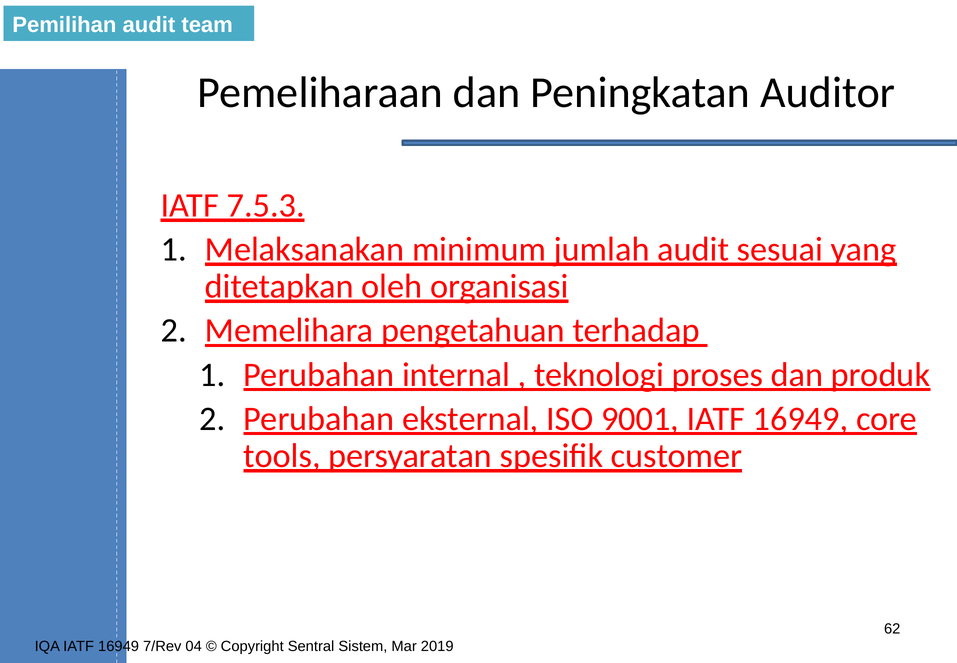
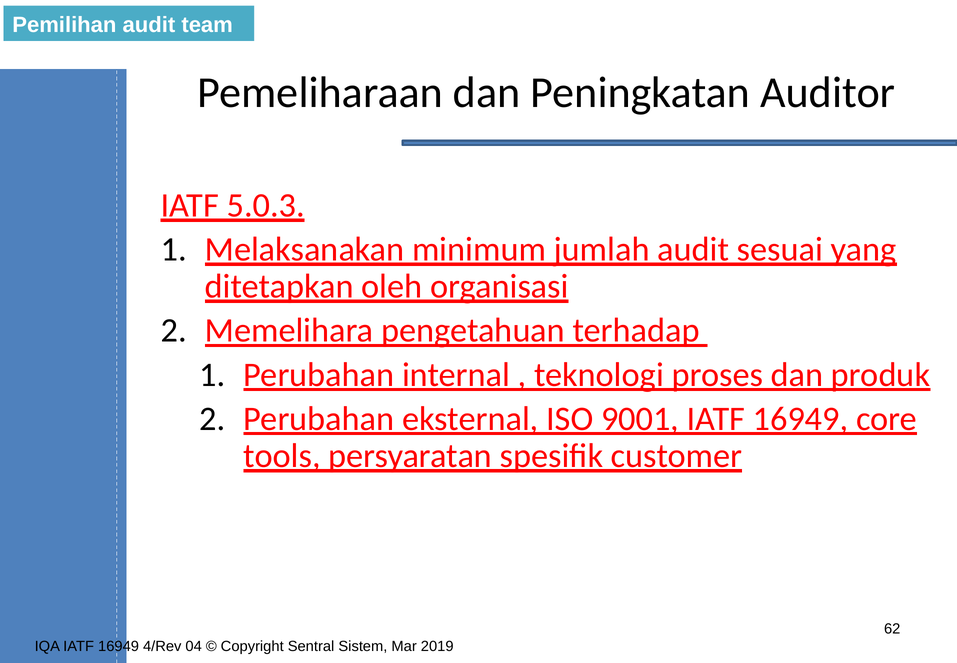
7.5.3: 7.5.3 -> 5.0.3
7/Rev: 7/Rev -> 4/Rev
